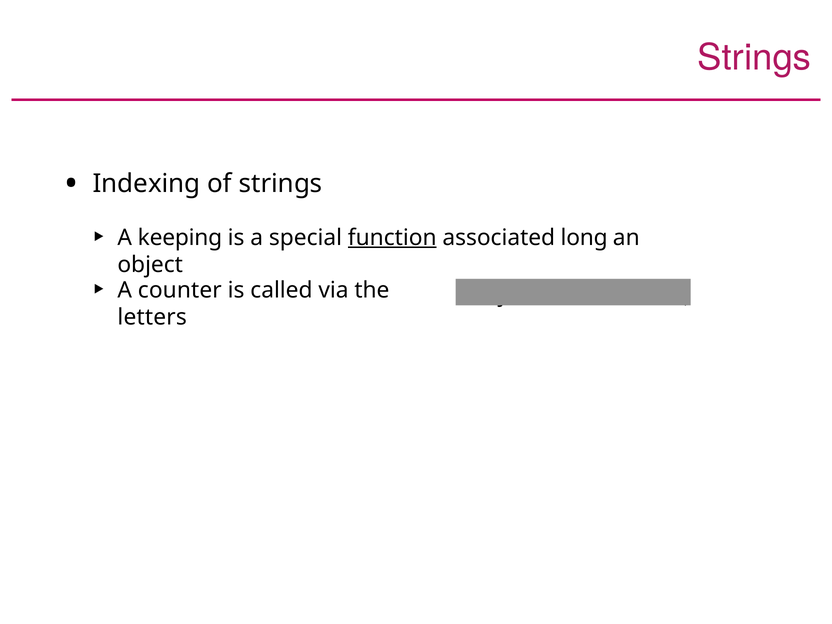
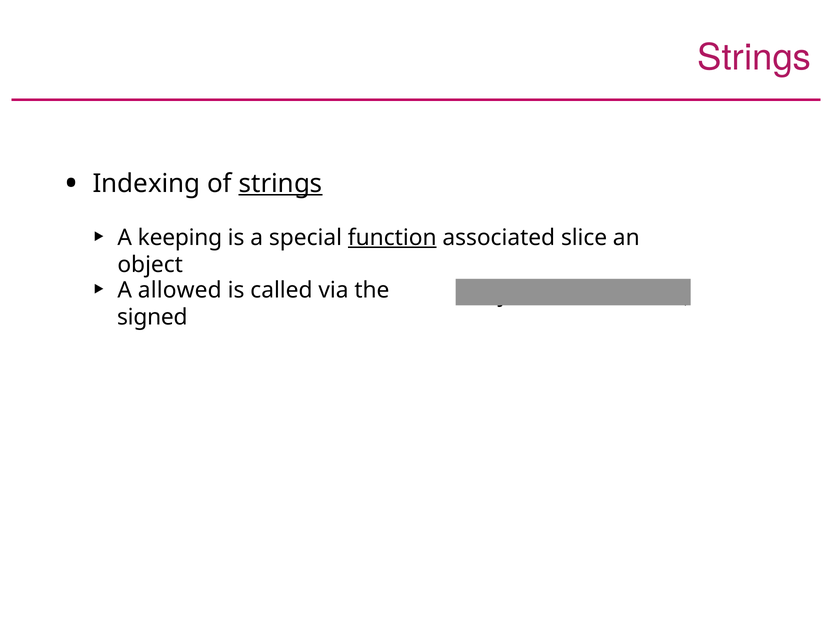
strings at (281, 184) underline: none -> present
long: long -> slice
counter: counter -> allowed
letters: letters -> signed
